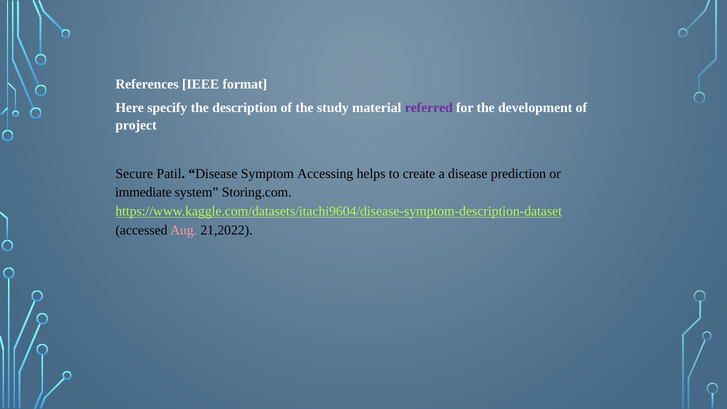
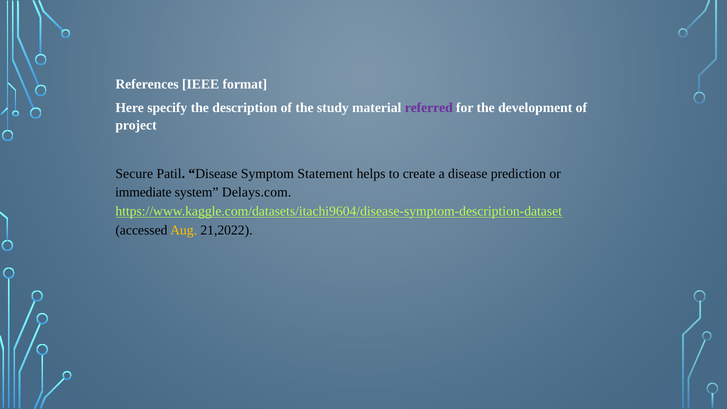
Accessing: Accessing -> Statement
Storing.com: Storing.com -> Delays.com
Aug colour: pink -> yellow
